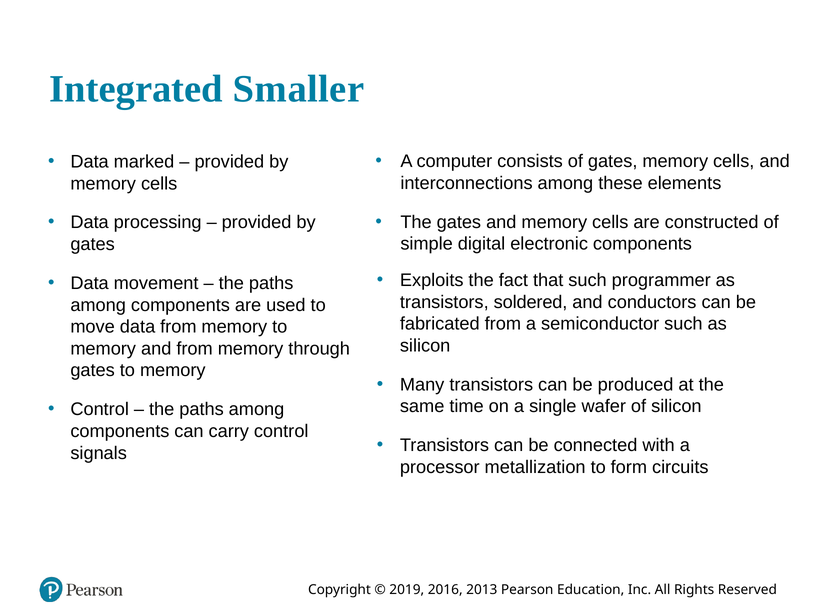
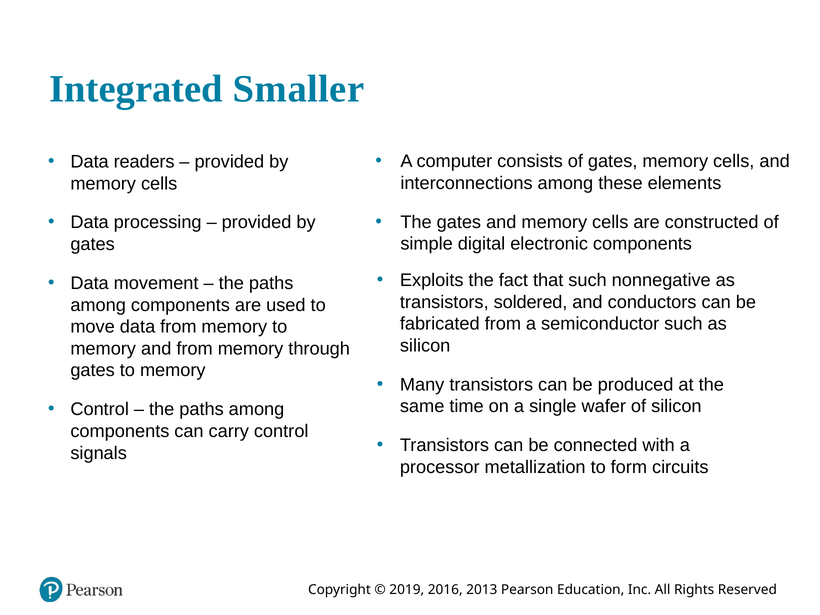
marked: marked -> readers
programmer: programmer -> nonnegative
